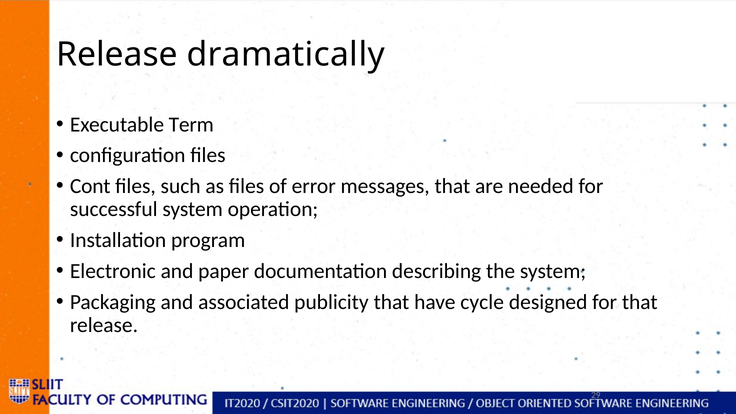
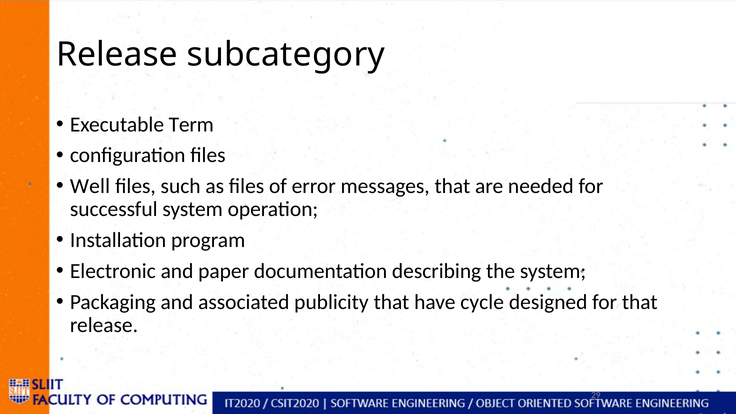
dramatically: dramatically -> subcategory
Cont: Cont -> Well
